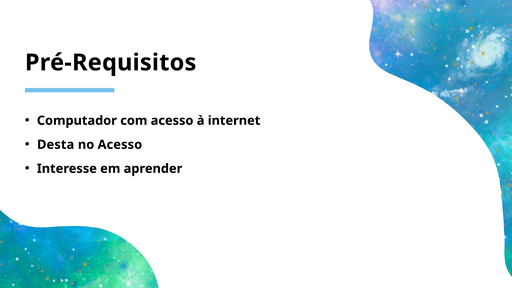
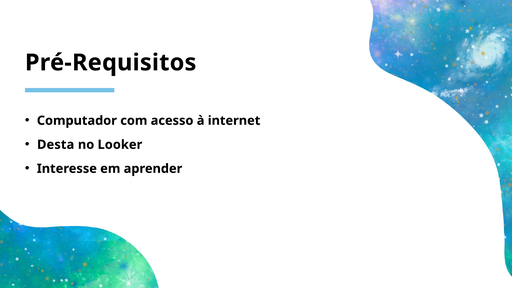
no Acesso: Acesso -> Looker
